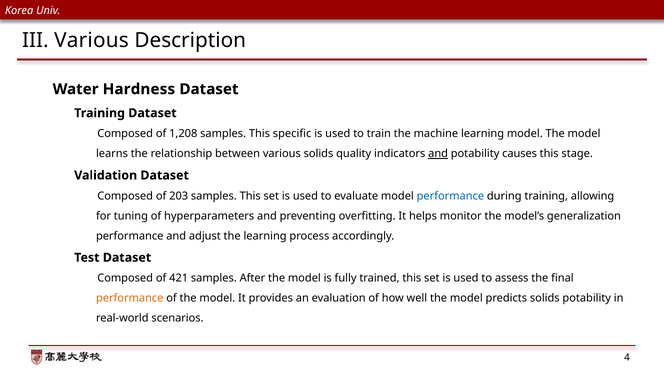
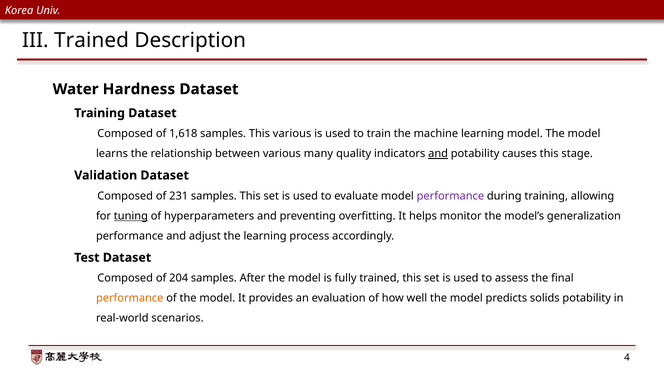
III Various: Various -> Trained
1,208: 1,208 -> 1,618
This specific: specific -> various
various solids: solids -> many
203: 203 -> 231
performance at (450, 196) colour: blue -> purple
tuning underline: none -> present
421: 421 -> 204
